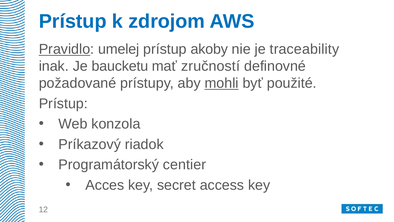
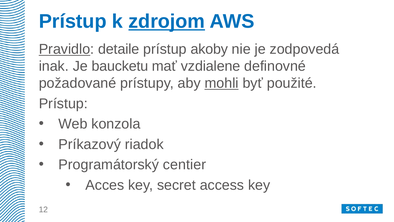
zdrojom underline: none -> present
umelej: umelej -> detaile
traceability: traceability -> zodpovedá
zručností: zručností -> vzdialene
